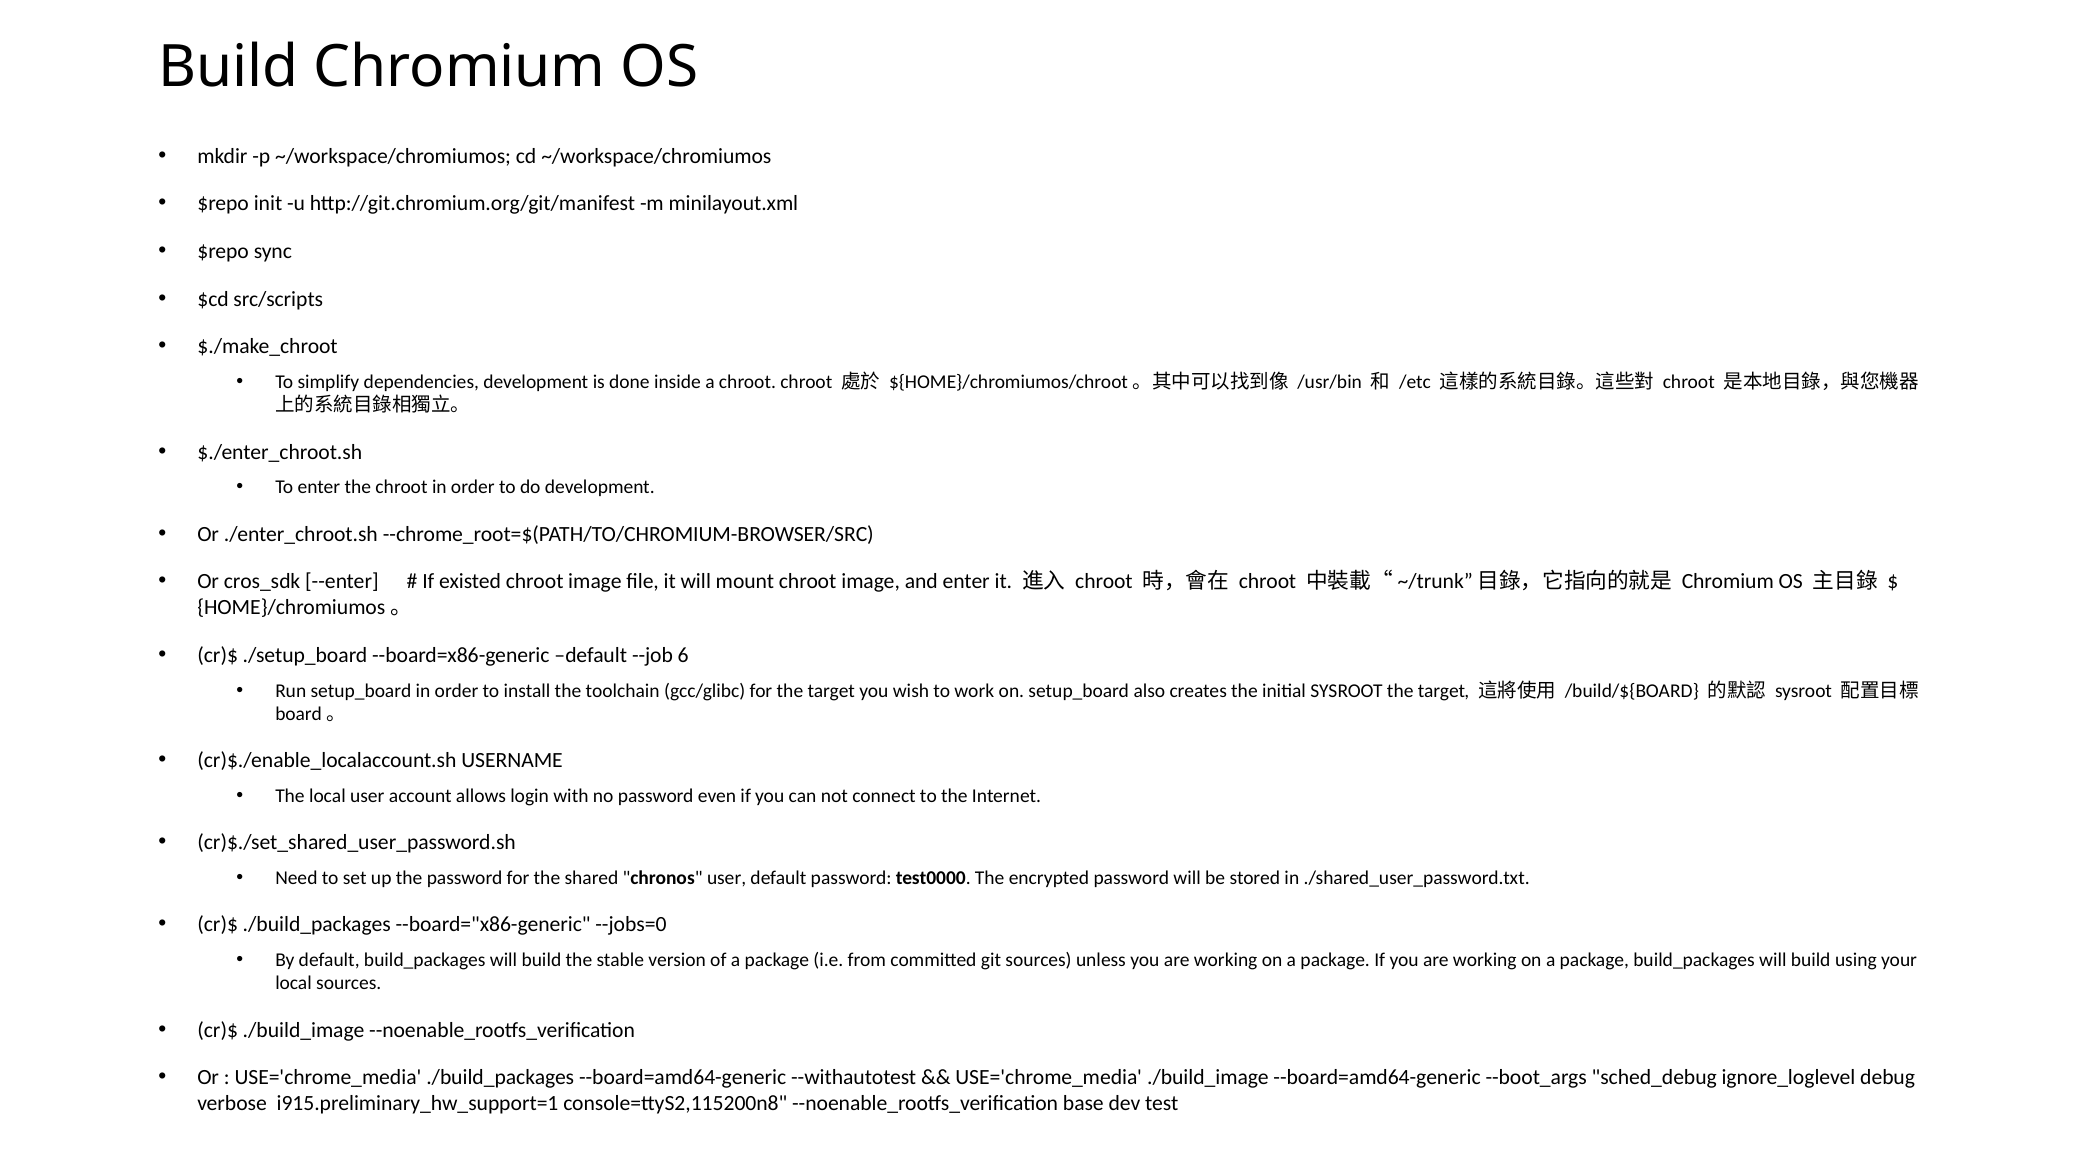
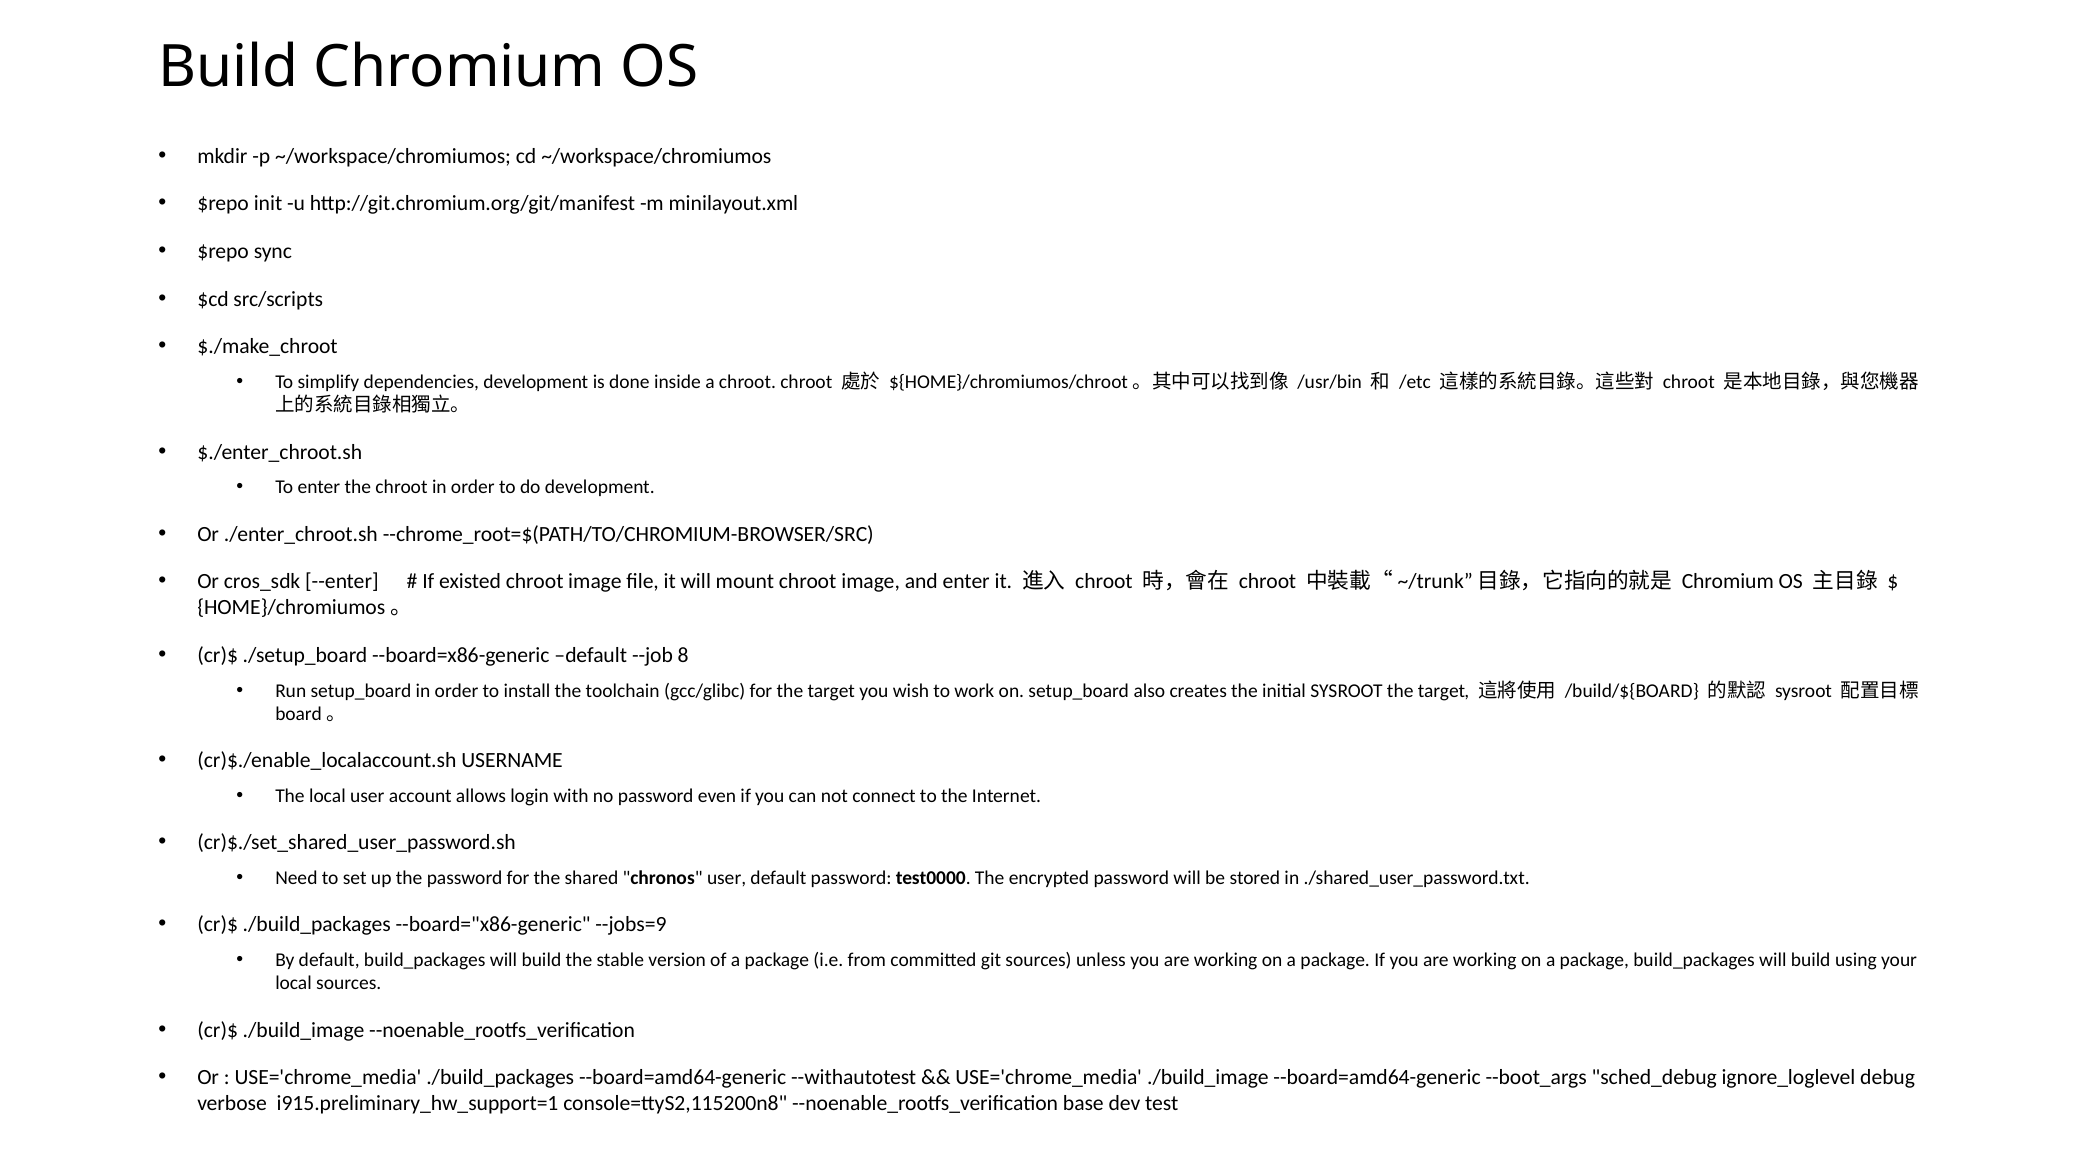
6: 6 -> 8
--jobs=0: --jobs=0 -> --jobs=9
